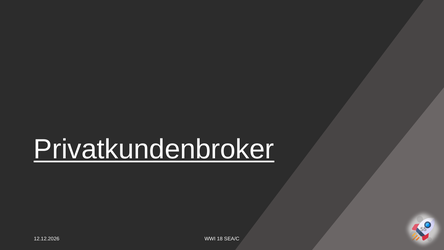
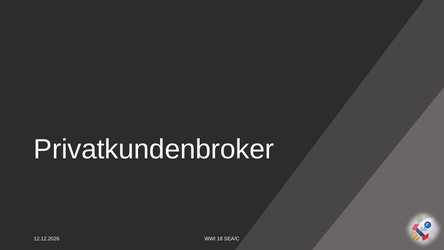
Privatkundenbroker underline: present -> none
